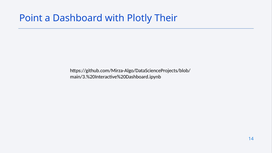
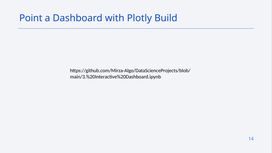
Their: Their -> Build
